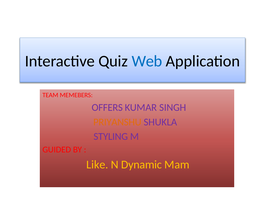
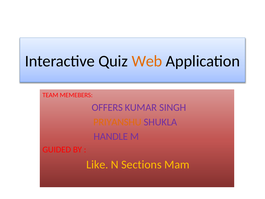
Web colour: blue -> orange
STYLING: STYLING -> HANDLE
Dynamic: Dynamic -> Sections
